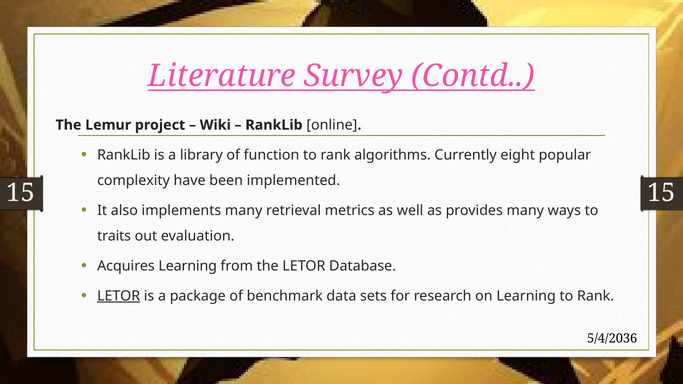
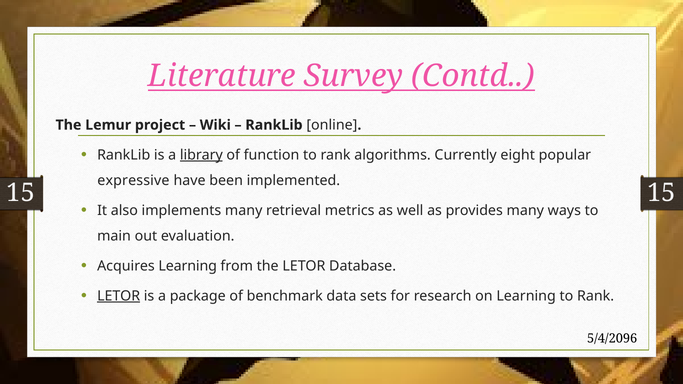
library underline: none -> present
complexity: complexity -> expressive
traits: traits -> main
5/4/2036: 5/4/2036 -> 5/4/2096
